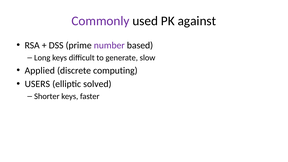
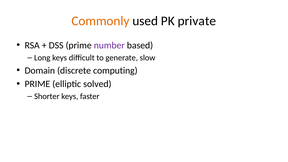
Commonly colour: purple -> orange
against: against -> private
Applied: Applied -> Domain
USERS at (37, 84): USERS -> PRIME
